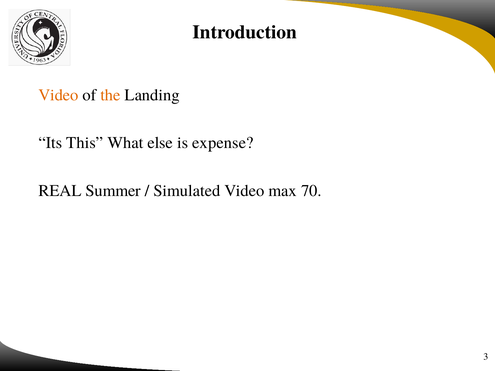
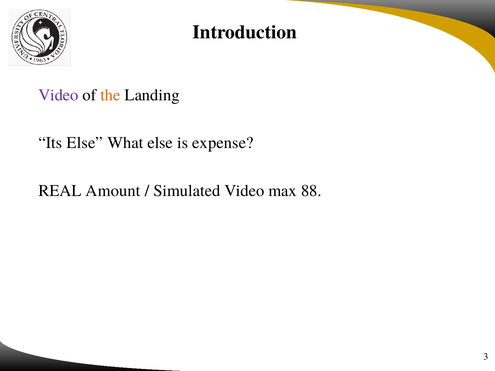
Video at (58, 95) colour: orange -> purple
Its This: This -> Else
Summer: Summer -> Amount
70: 70 -> 88
